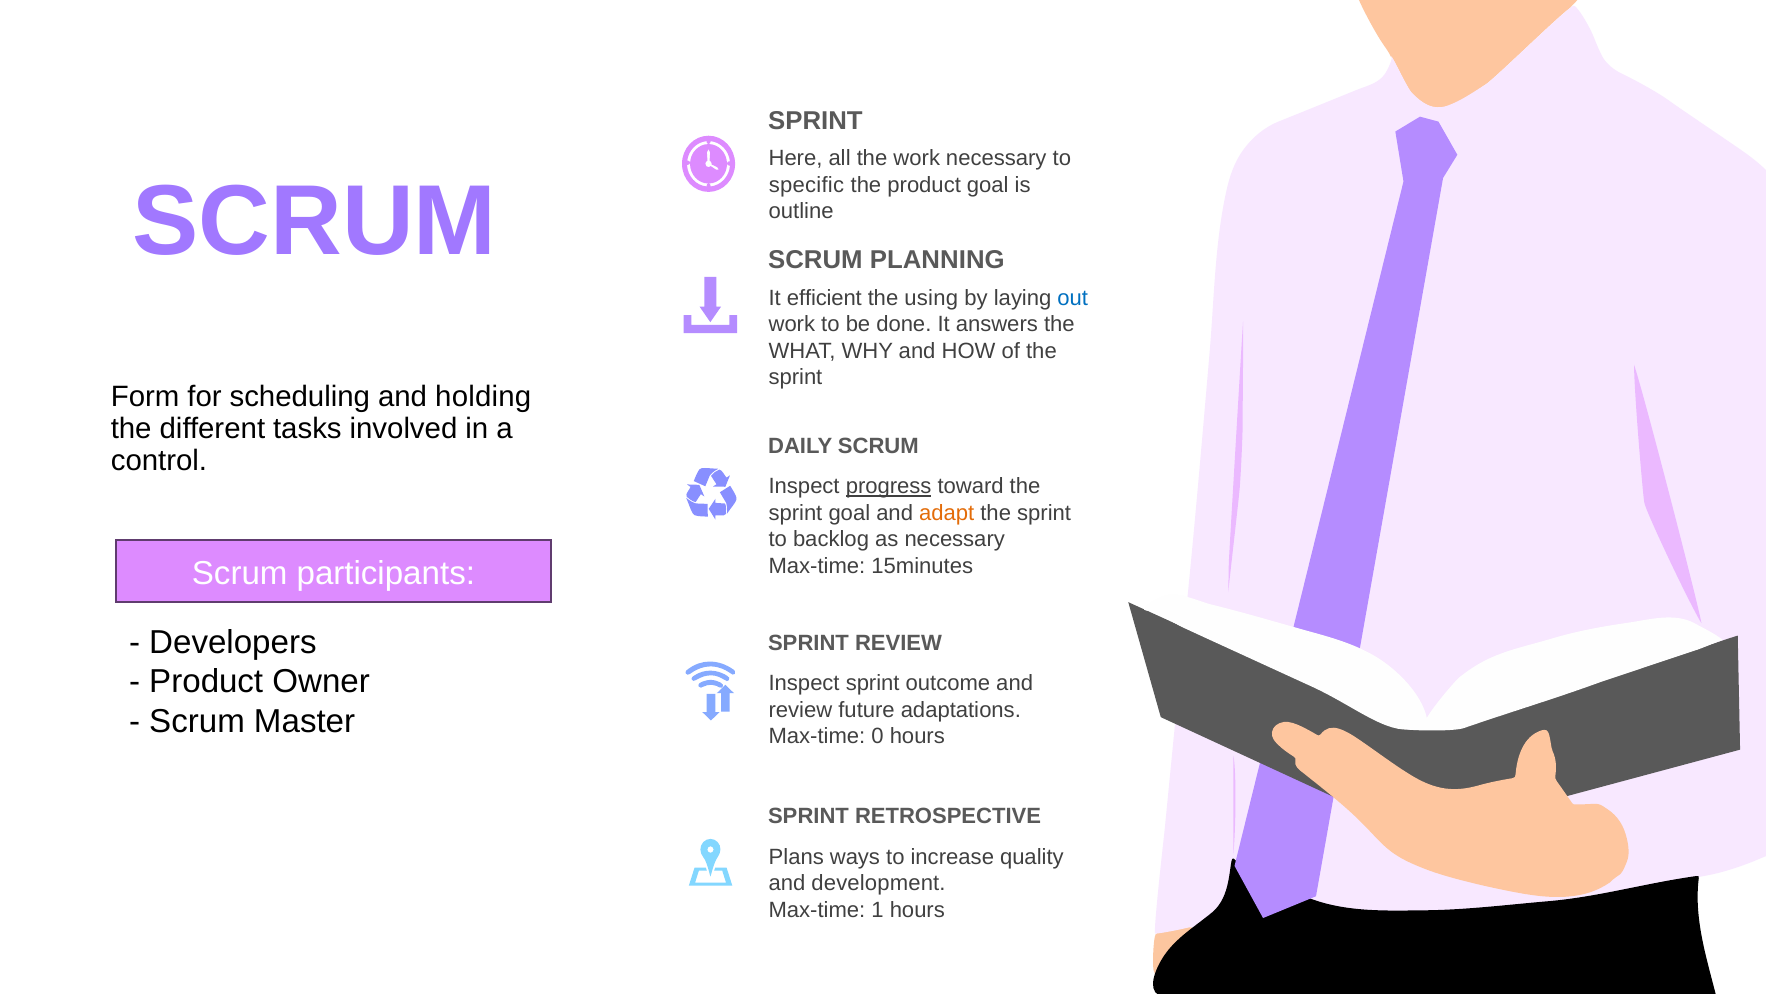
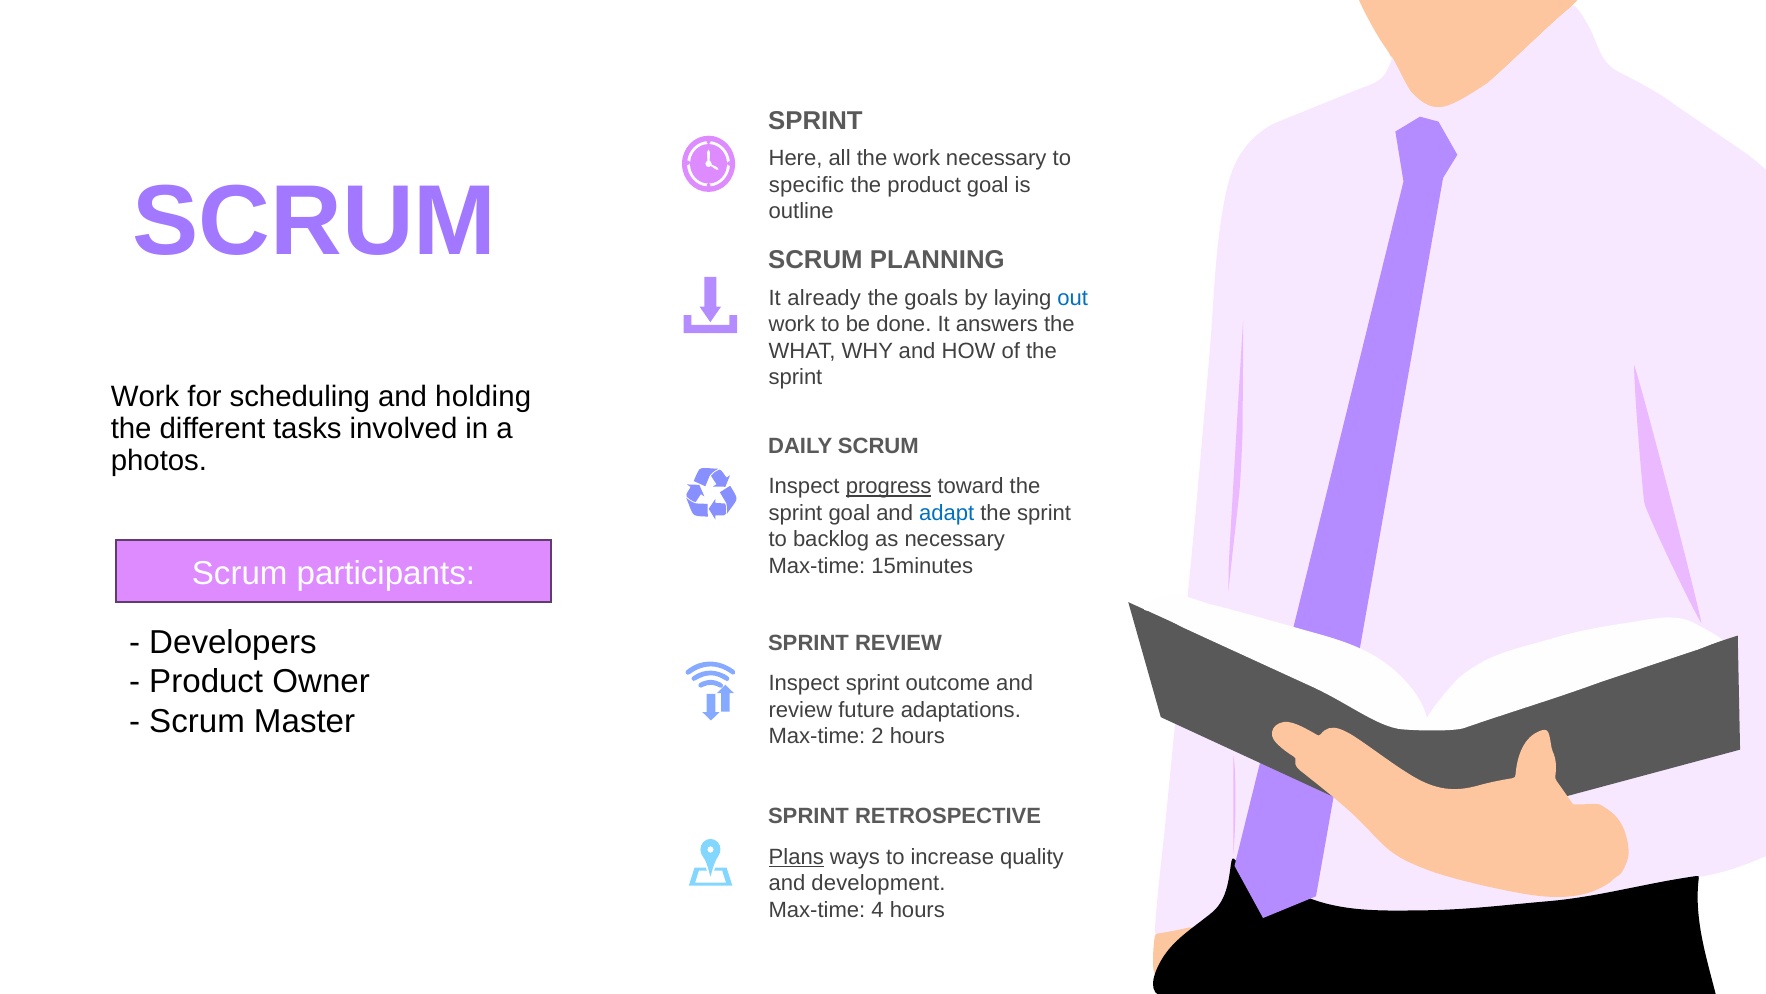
efficient: efficient -> already
using: using -> goals
Form at (145, 397): Form -> Work
control: control -> photos
adapt colour: orange -> blue
0: 0 -> 2
Plans underline: none -> present
1: 1 -> 4
